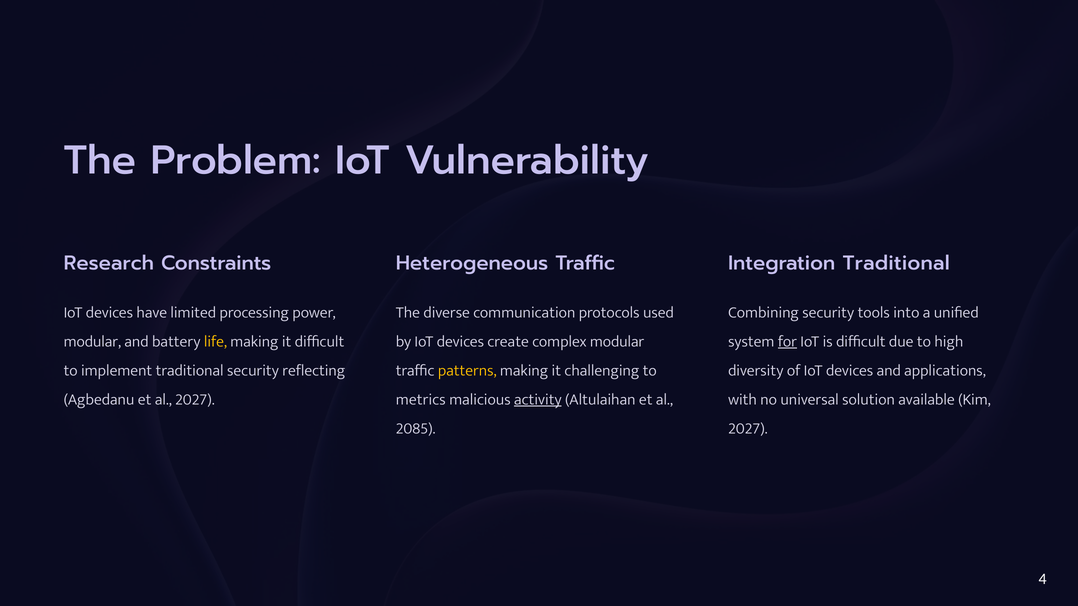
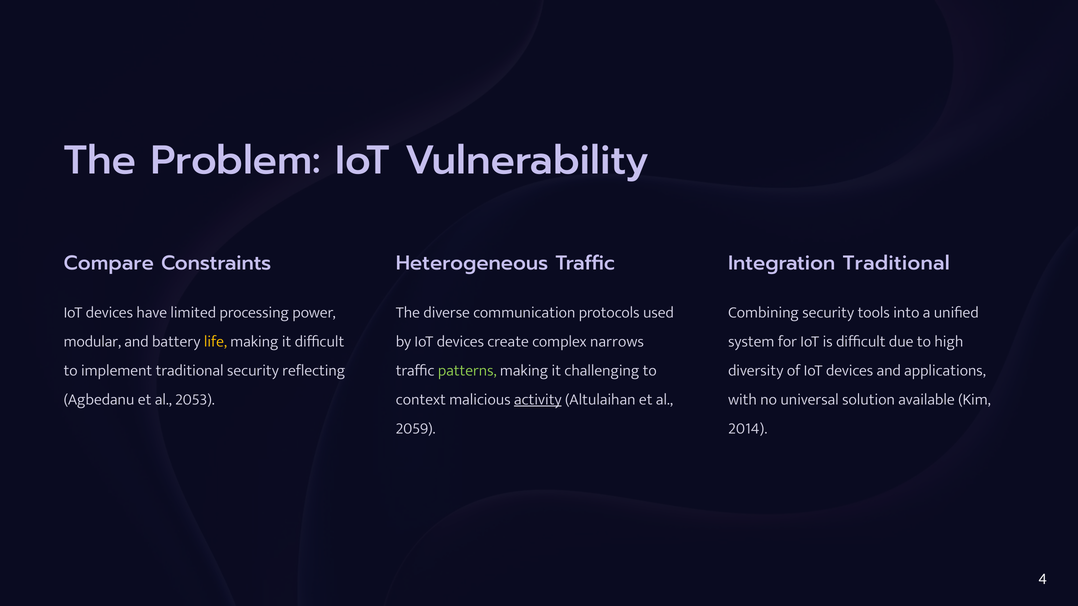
Research: Research -> Compare
complex modular: modular -> narrows
for underline: present -> none
patterns colour: yellow -> light green
al 2027: 2027 -> 2053
metrics: metrics -> context
2085: 2085 -> 2059
2027 at (748, 429): 2027 -> 2014
